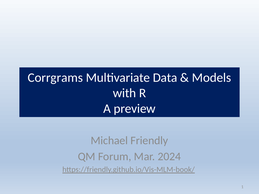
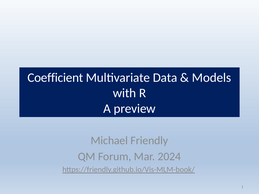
Corrgrams: Corrgrams -> Coefficient
